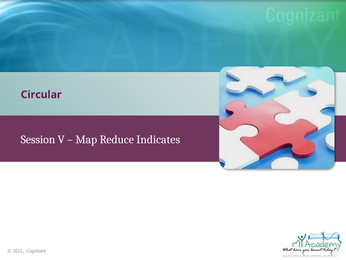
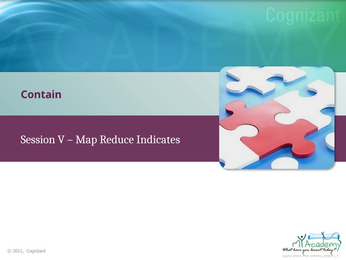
Circular: Circular -> Contain
